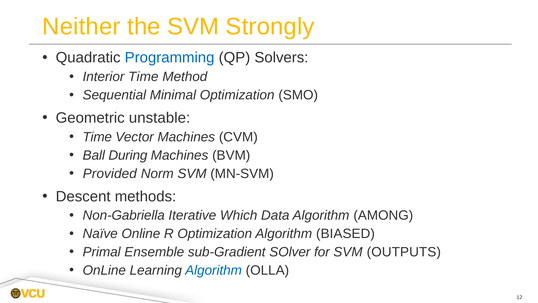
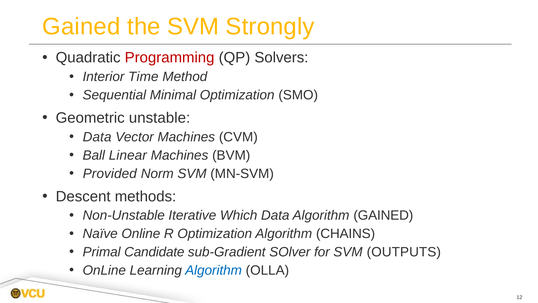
Neither at (81, 27): Neither -> Gained
Programming colour: blue -> red
Time at (97, 137): Time -> Data
During: During -> Linear
Non-Gabriella: Non-Gabriella -> Non-Unstable
Algorithm AMONG: AMONG -> GAINED
BIASED: BIASED -> CHAINS
Ensemble: Ensemble -> Candidate
